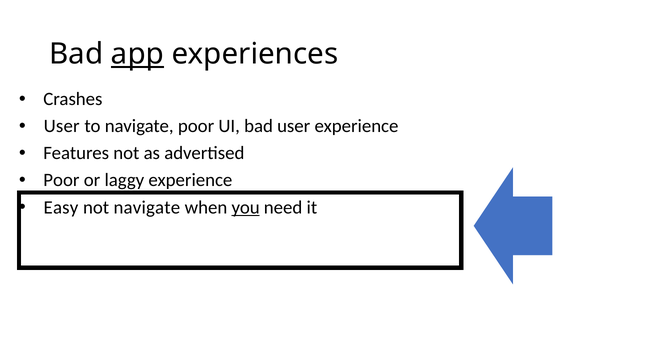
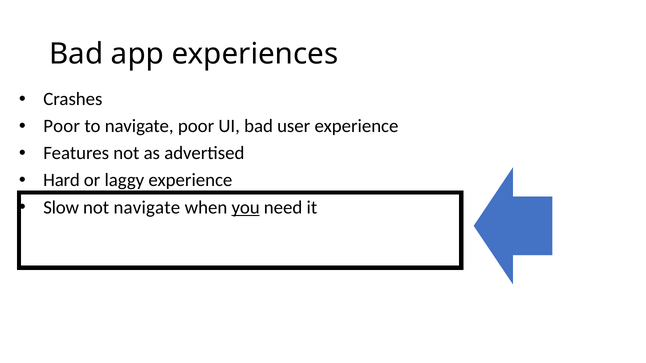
app underline: present -> none
User at (62, 126): User -> Poor
Poor at (61, 180): Poor -> Hard
Easy: Easy -> Slow
